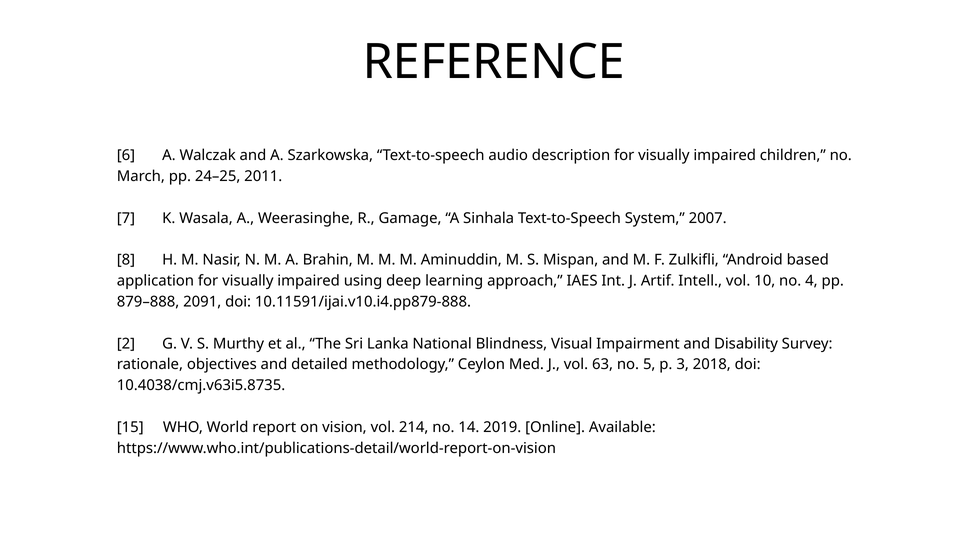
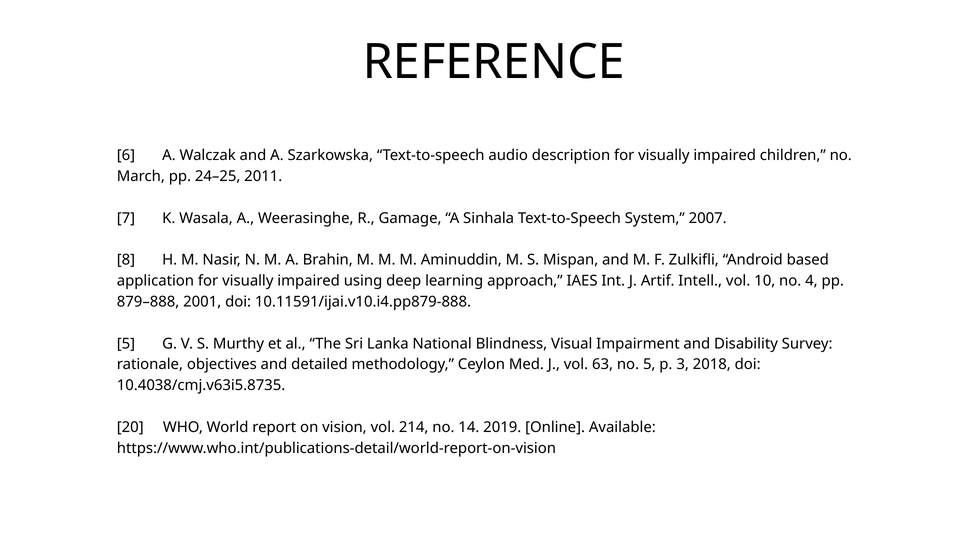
2091: 2091 -> 2001
2 at (126, 343): 2 -> 5
15: 15 -> 20
